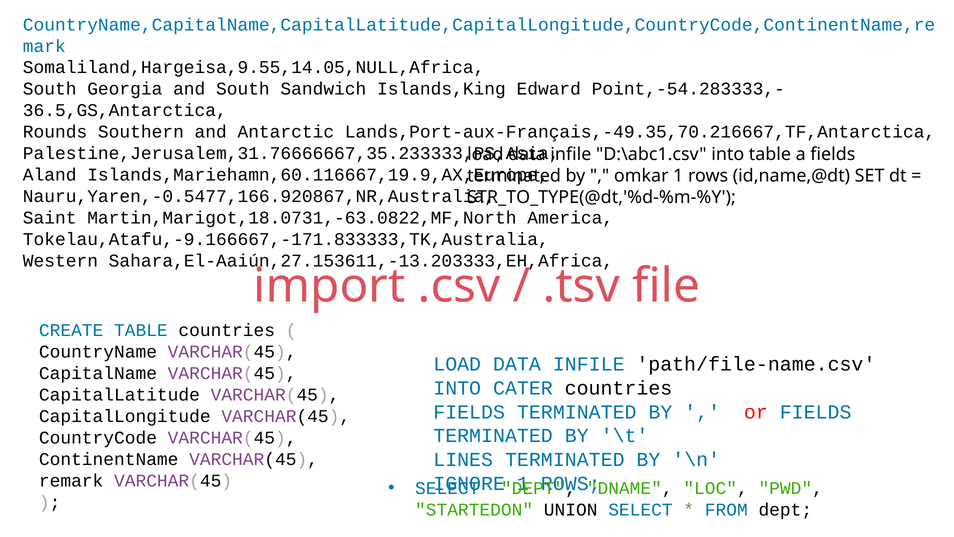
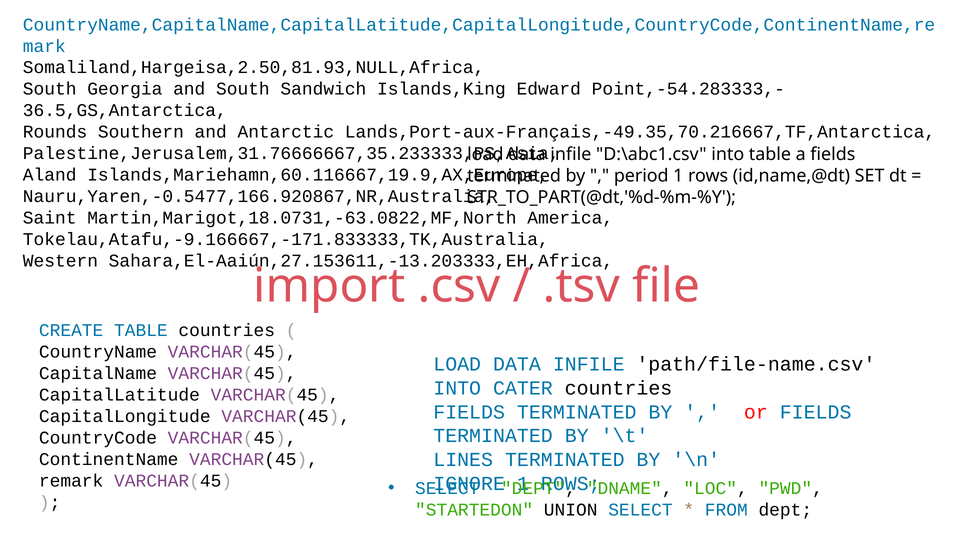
Somaliland,Hargeisa,9.55,14.05,NULL,Africa: Somaliland,Hargeisa,9.55,14.05,NULL,Africa -> Somaliland,Hargeisa,2.50,81.93,NULL,Africa
omkar: omkar -> period
STR_TO_TYPE(@dt,'%d-%m-%Y: STR_TO_TYPE(@dt,'%d-%m-%Y -> STR_TO_PART(@dt,'%d-%m-%Y
